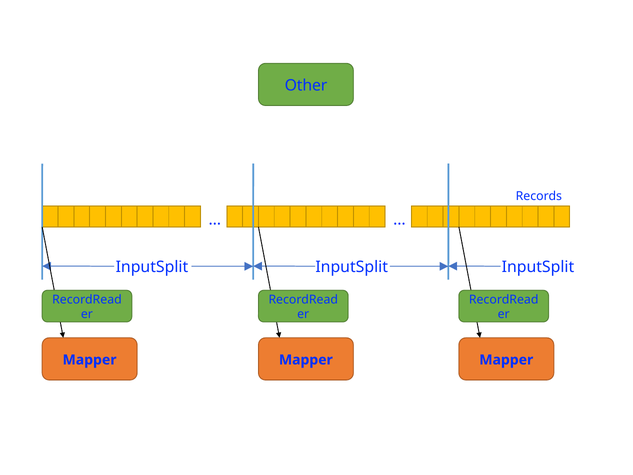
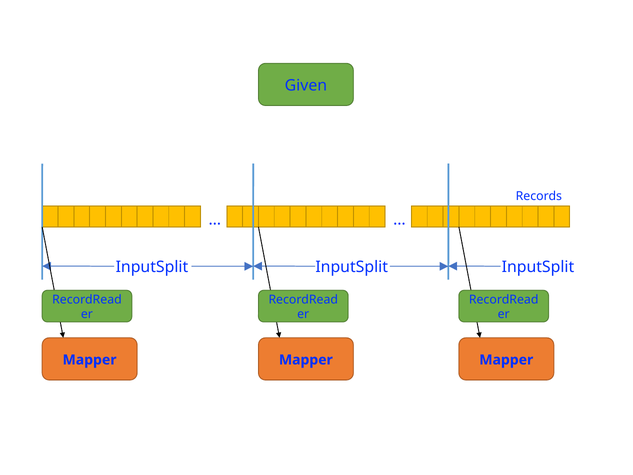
Other: Other -> Given
